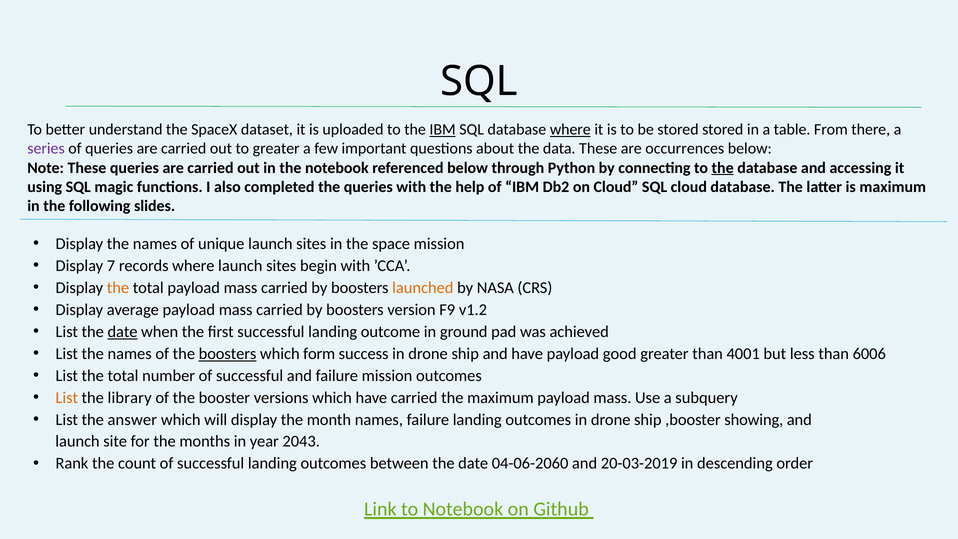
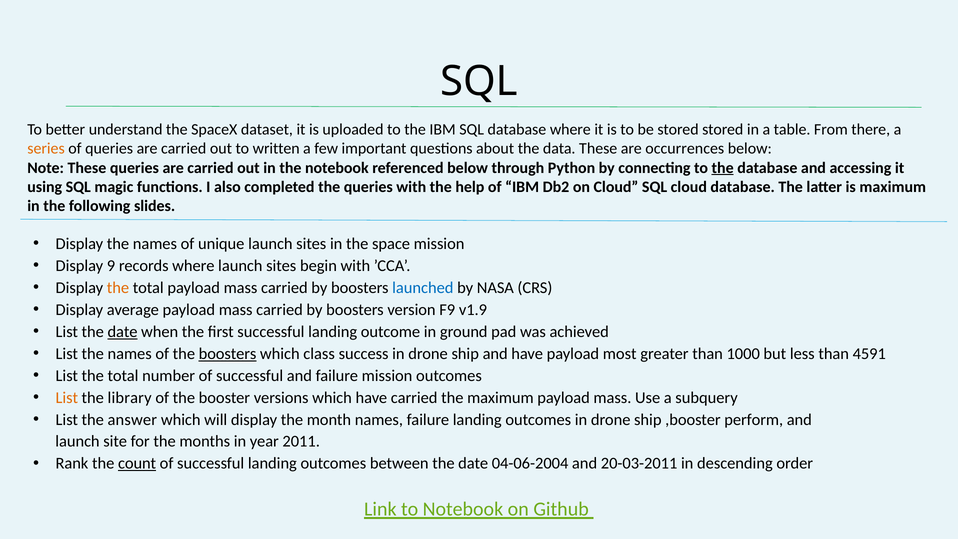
IBM at (443, 129) underline: present -> none
where at (570, 129) underline: present -> none
series colour: purple -> orange
to greater: greater -> written
7: 7 -> 9
launched colour: orange -> blue
v1.2: v1.2 -> v1.9
form: form -> class
good: good -> most
4001: 4001 -> 1000
6006: 6006 -> 4591
showing: showing -> perform
2043: 2043 -> 2011
count underline: none -> present
04-06-2060: 04-06-2060 -> 04-06-2004
20-03-2019: 20-03-2019 -> 20-03-2011
